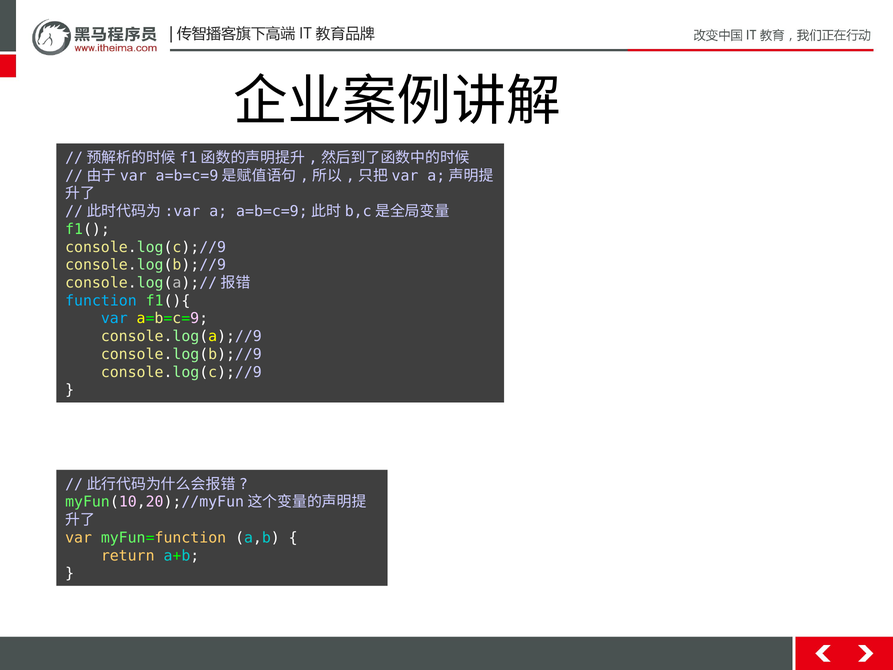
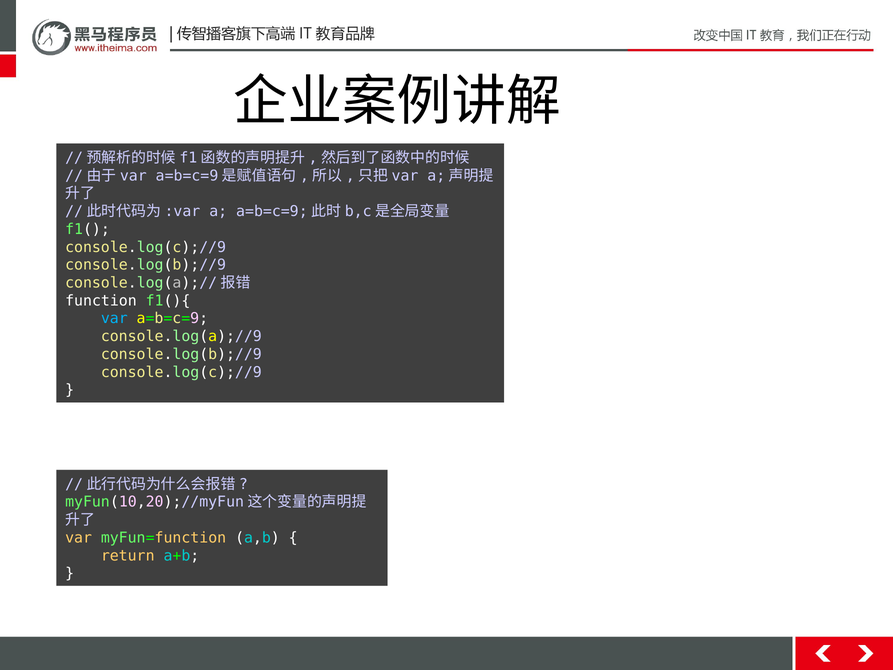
function colour: light blue -> white
